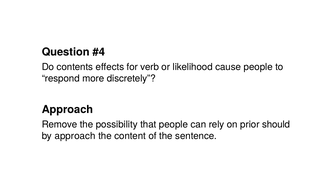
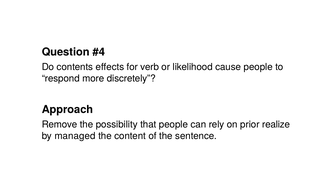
should: should -> realize
by approach: approach -> managed
